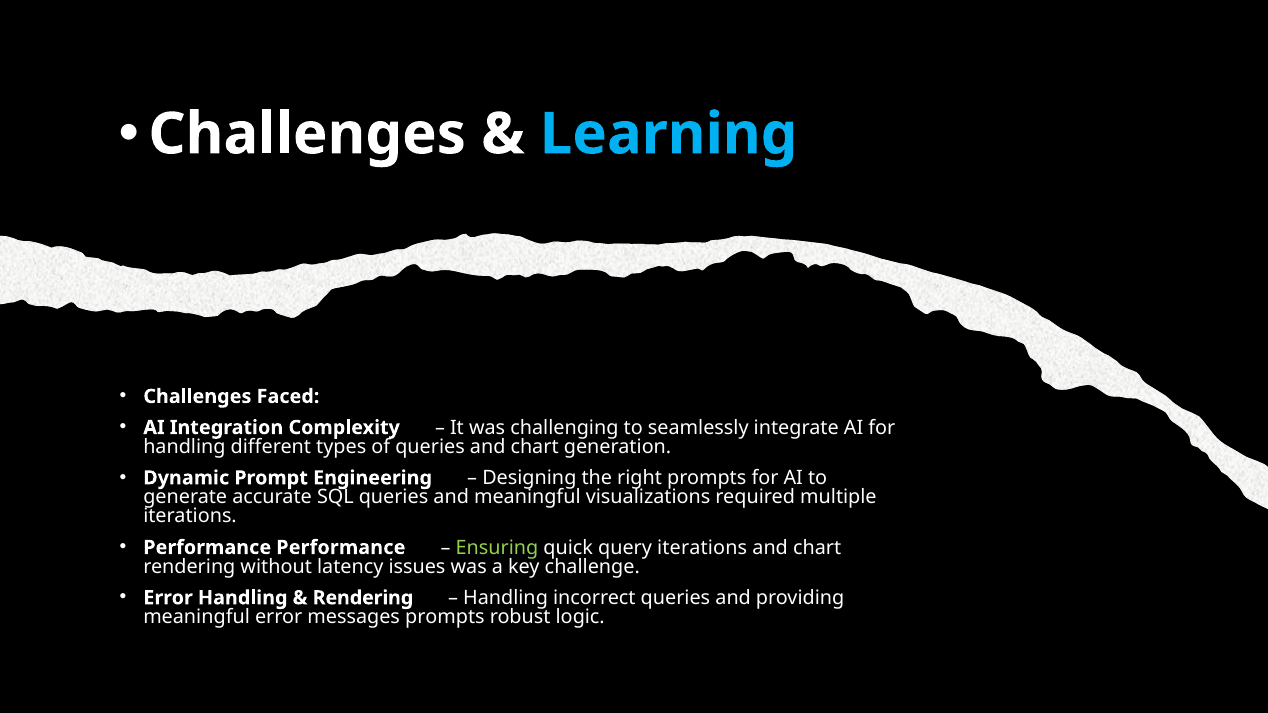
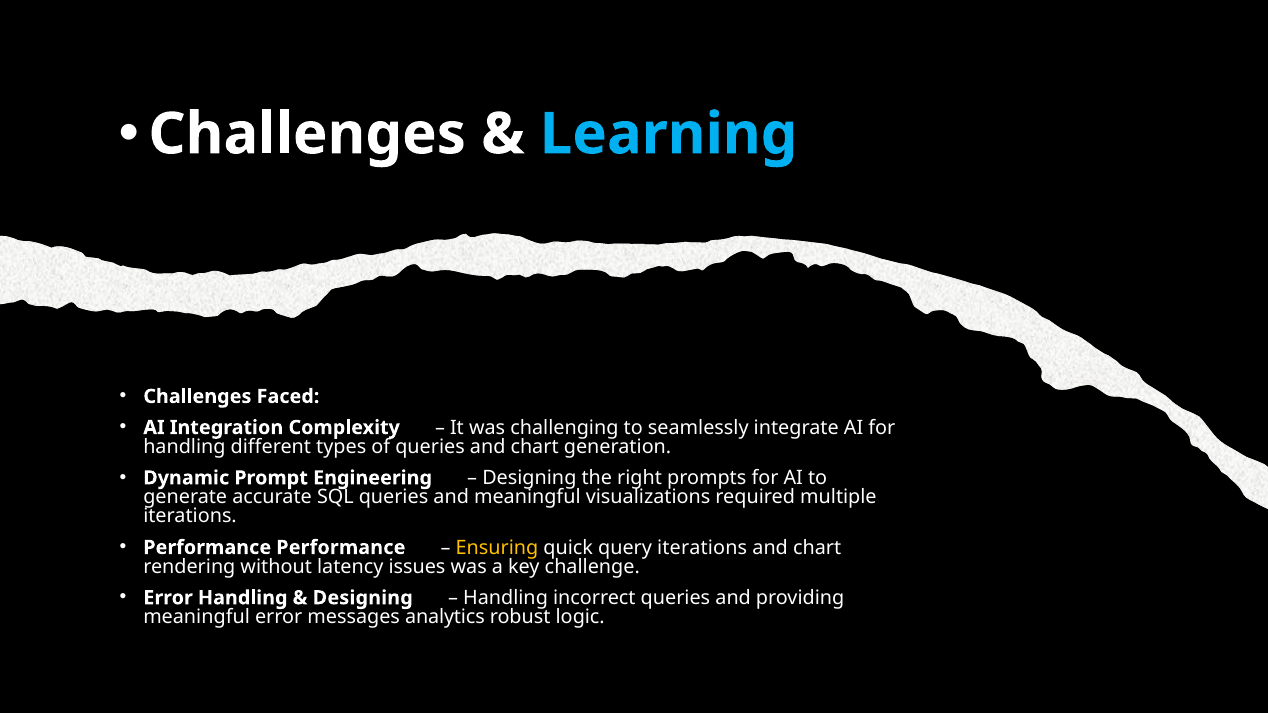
Ensuring colour: light green -> yellow
Rendering at (363, 598): Rendering -> Designing
messages prompts: prompts -> analytics
